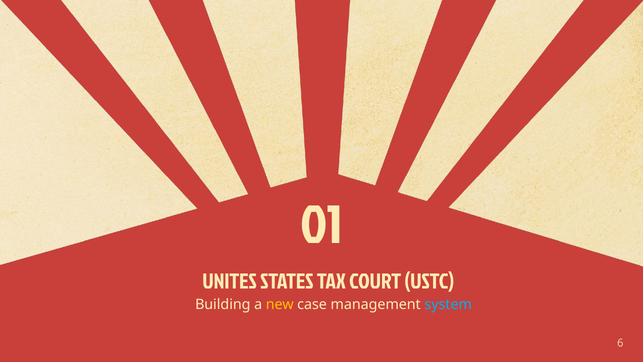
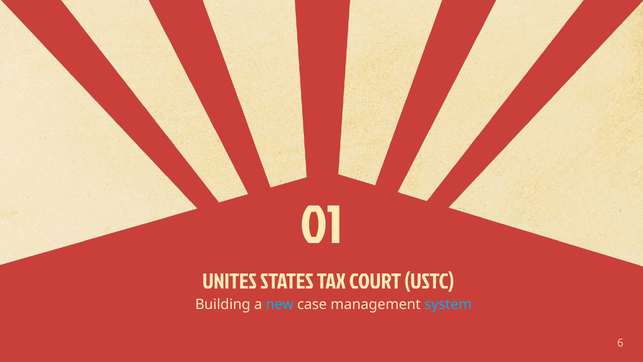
new colour: yellow -> light blue
